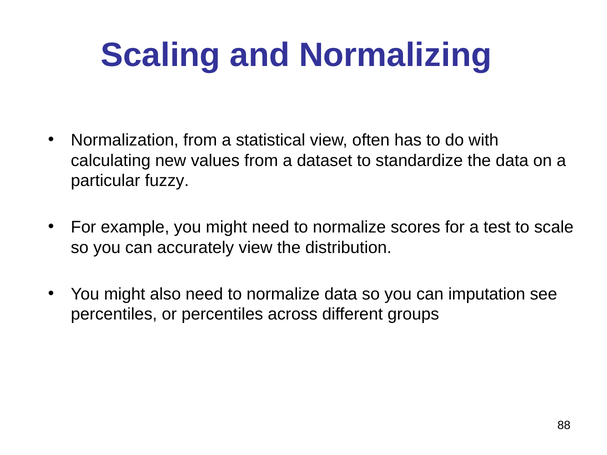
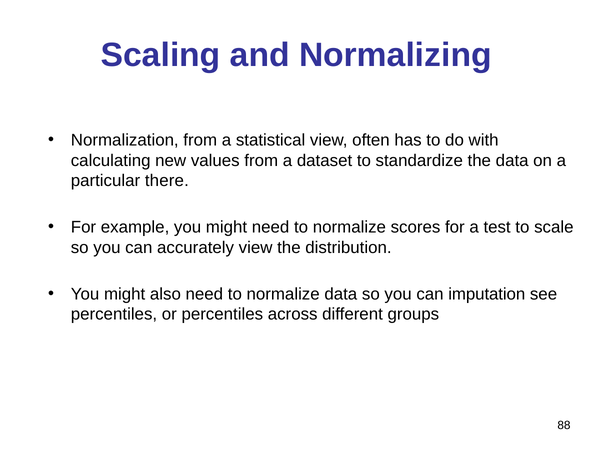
fuzzy: fuzzy -> there
